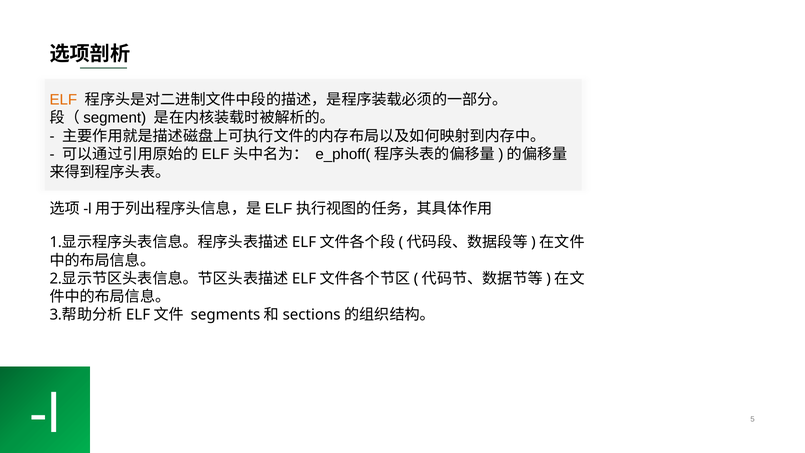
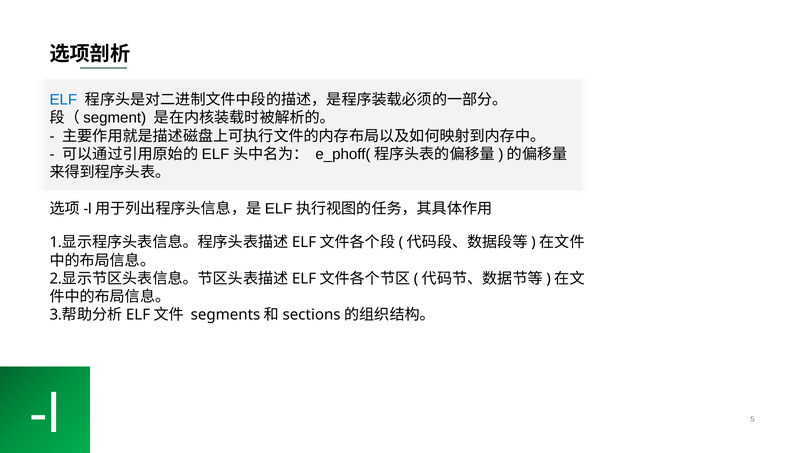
ELF colour: orange -> blue
